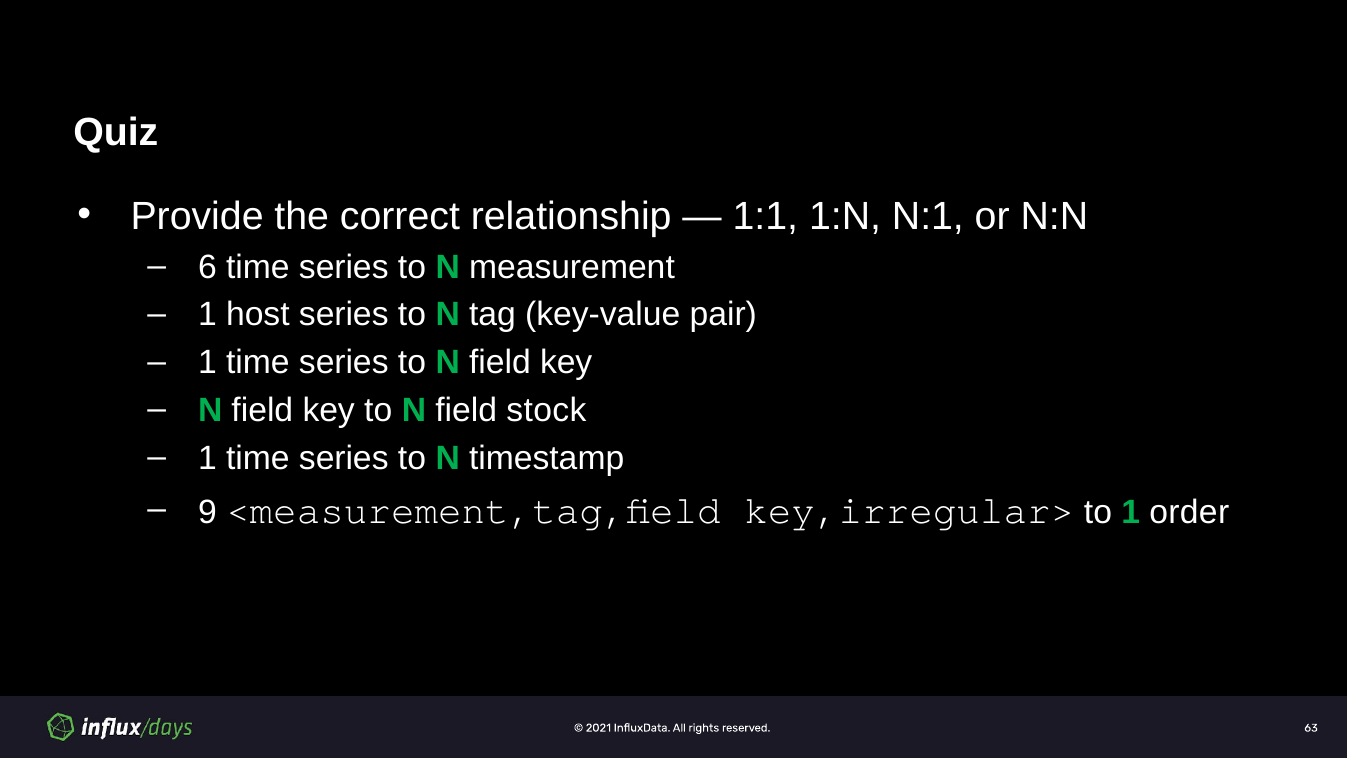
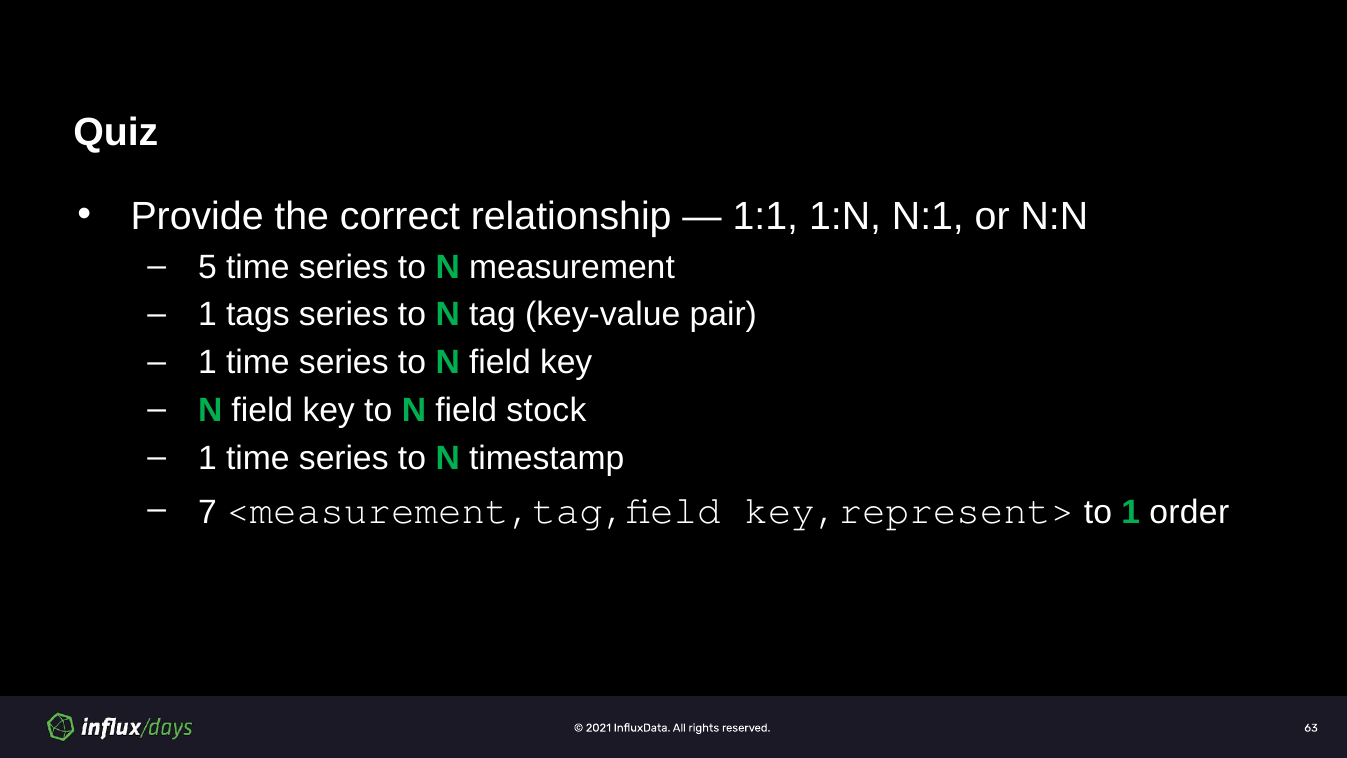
6: 6 -> 5
host: host -> tags
9: 9 -> 7
key,irregular>: key,irregular> -> key,represent>
